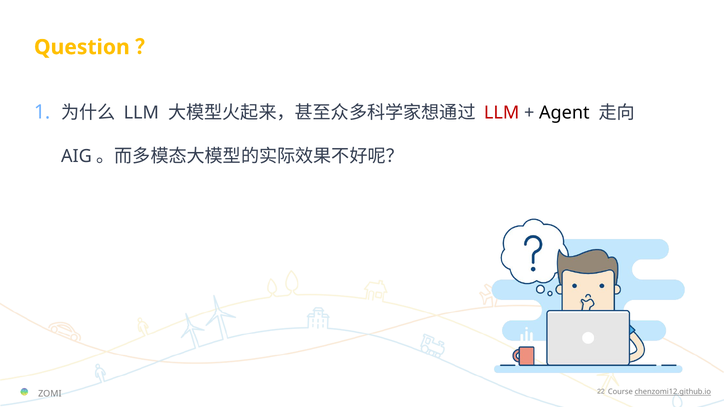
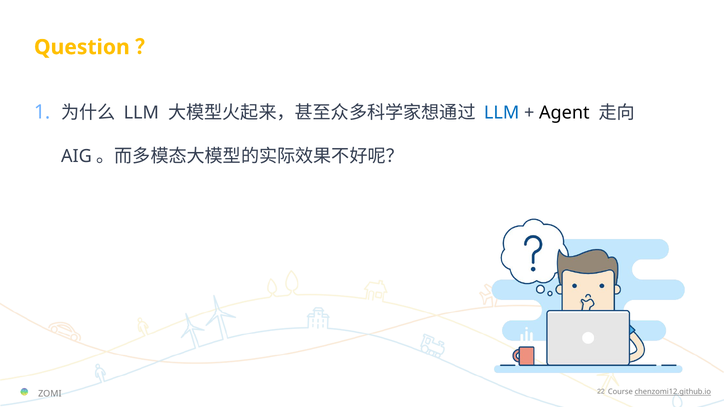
LLM at (502, 113) colour: red -> blue
